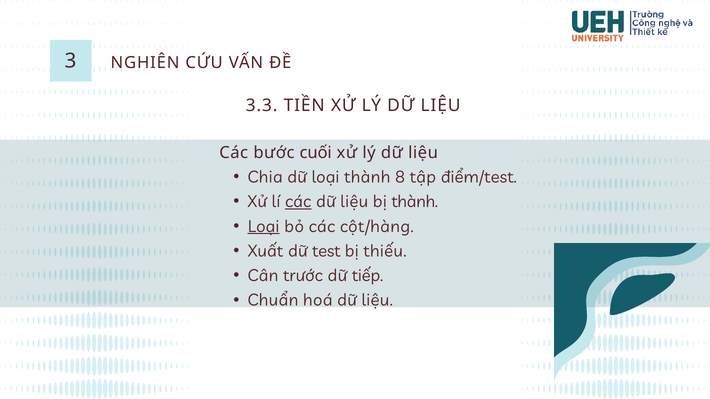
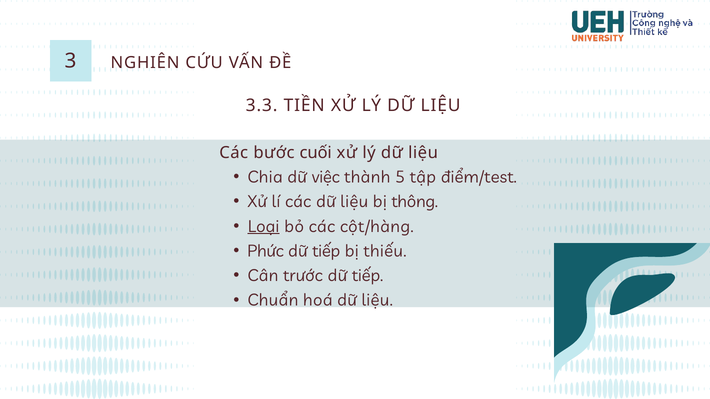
dữ loại: loại -> việc
8: 8 -> 5
các at (298, 202) underline: present -> none
bị thành: thành -> thông
Xuất: Xuất -> Phức
test at (326, 251): test -> tiếp
